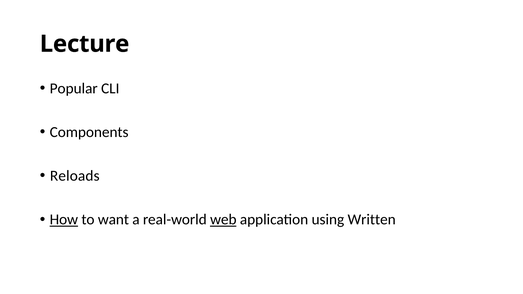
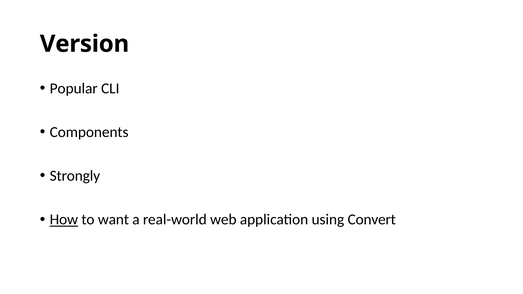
Lecture: Lecture -> Version
Reloads: Reloads -> Strongly
web underline: present -> none
Written: Written -> Convert
